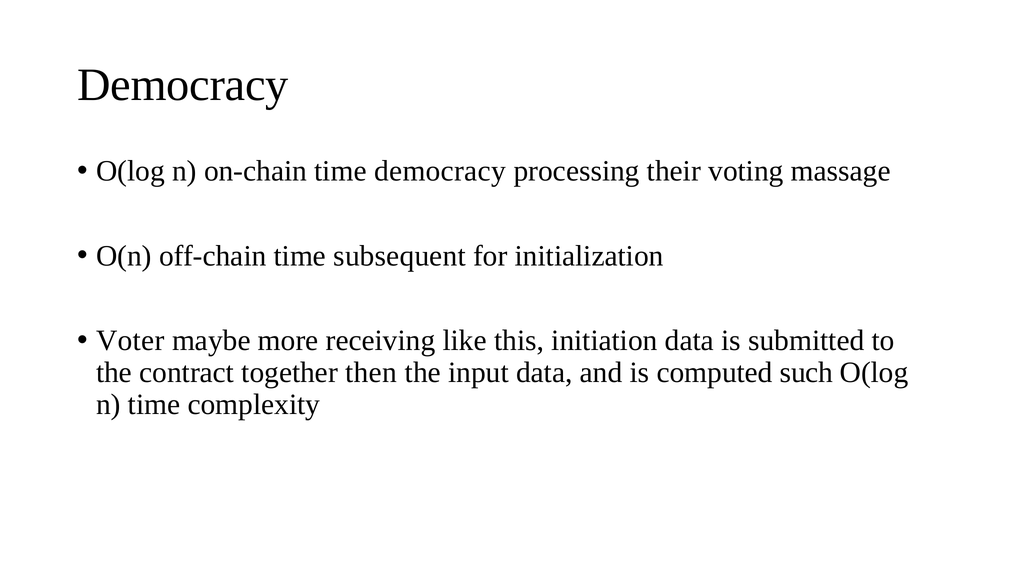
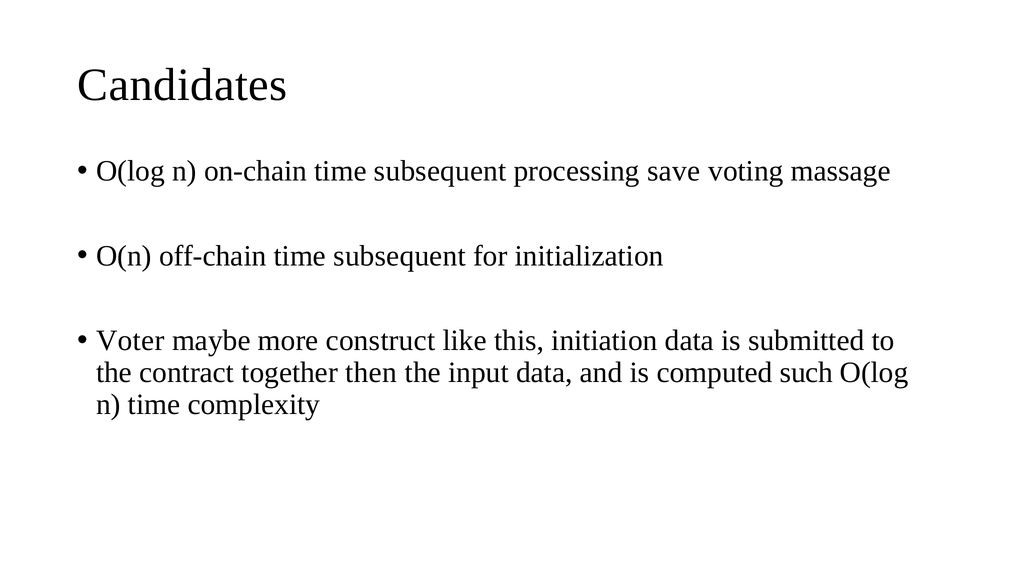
Democracy at (183, 85): Democracy -> Candidates
on-chain time democracy: democracy -> subsequent
their: their -> save
receiving: receiving -> construct
